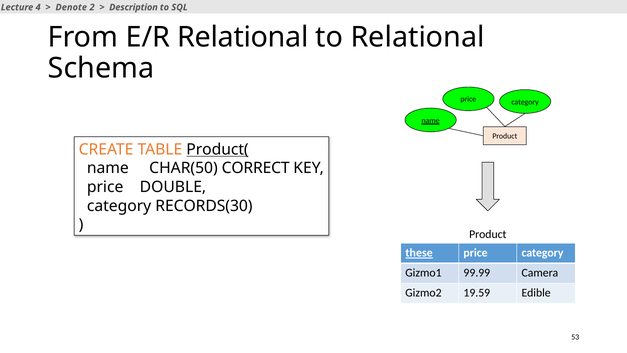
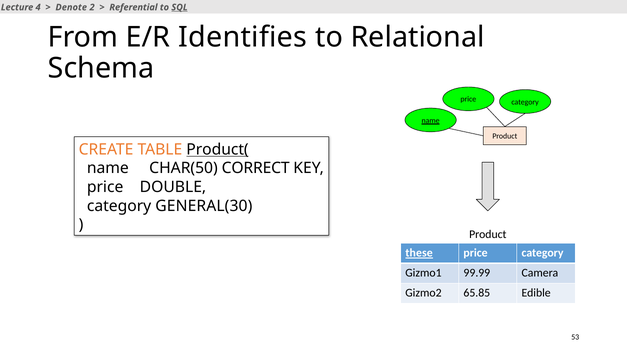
Description: Description -> Referential
SQL underline: none -> present
E/R Relational: Relational -> Identifies
RECORDS(30: RECORDS(30 -> GENERAL(30
19.59: 19.59 -> 65.85
